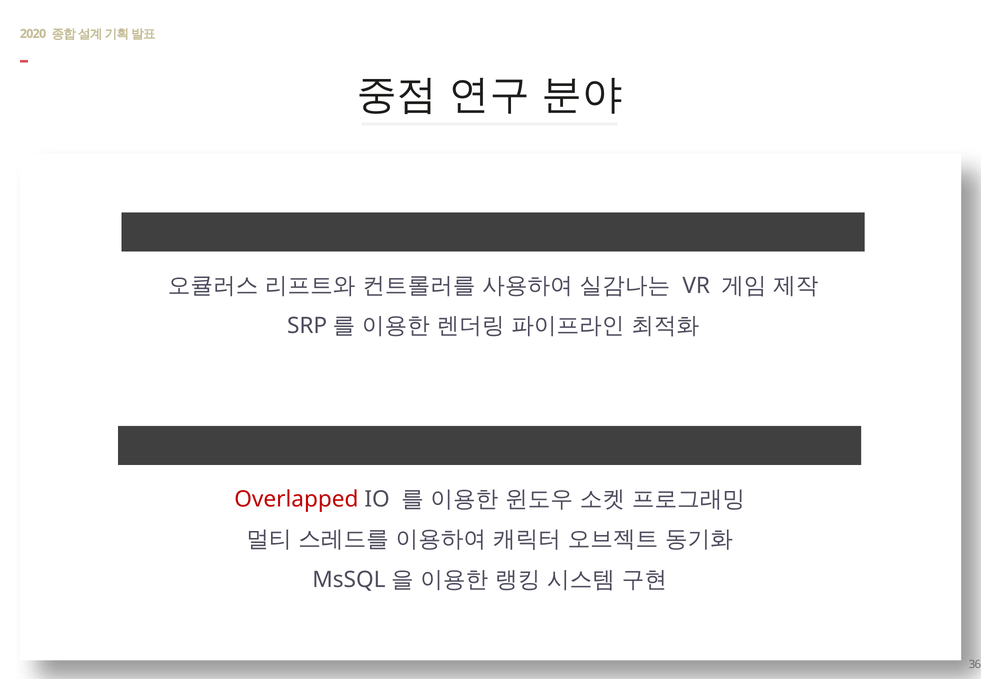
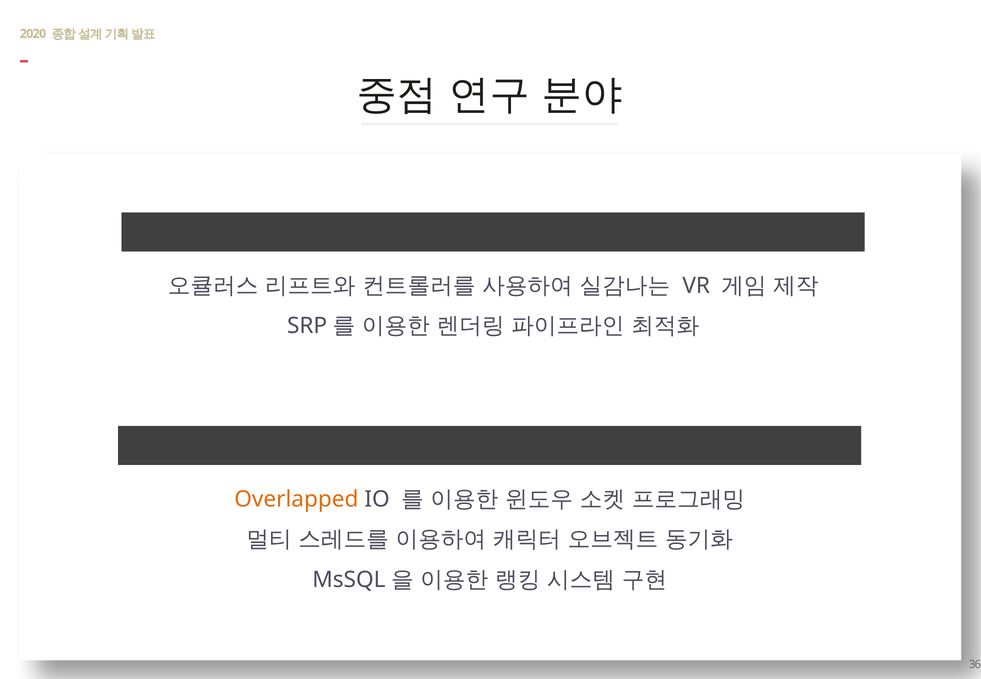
Overlapped colour: red -> orange
